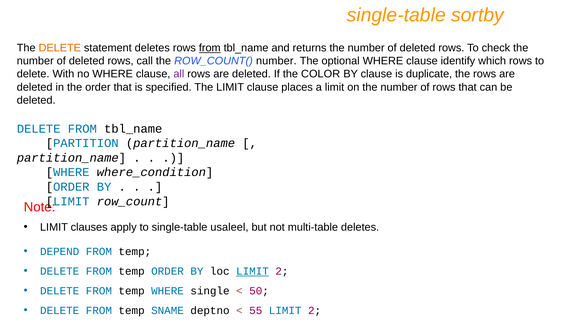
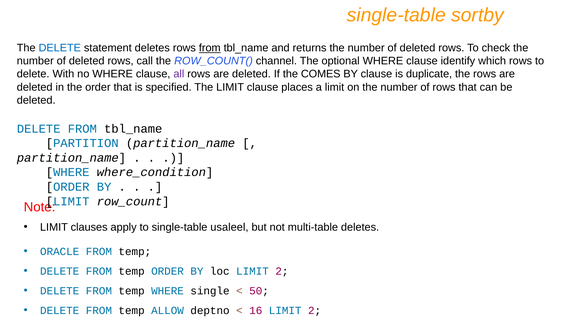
DELETE at (60, 48) colour: orange -> blue
ROW_COUNT( number: number -> channel
COLOR: COLOR -> COMES
DEPEND: DEPEND -> ORACLE
LIMIT at (252, 271) underline: present -> none
SNAME: SNAME -> ALLOW
55: 55 -> 16
